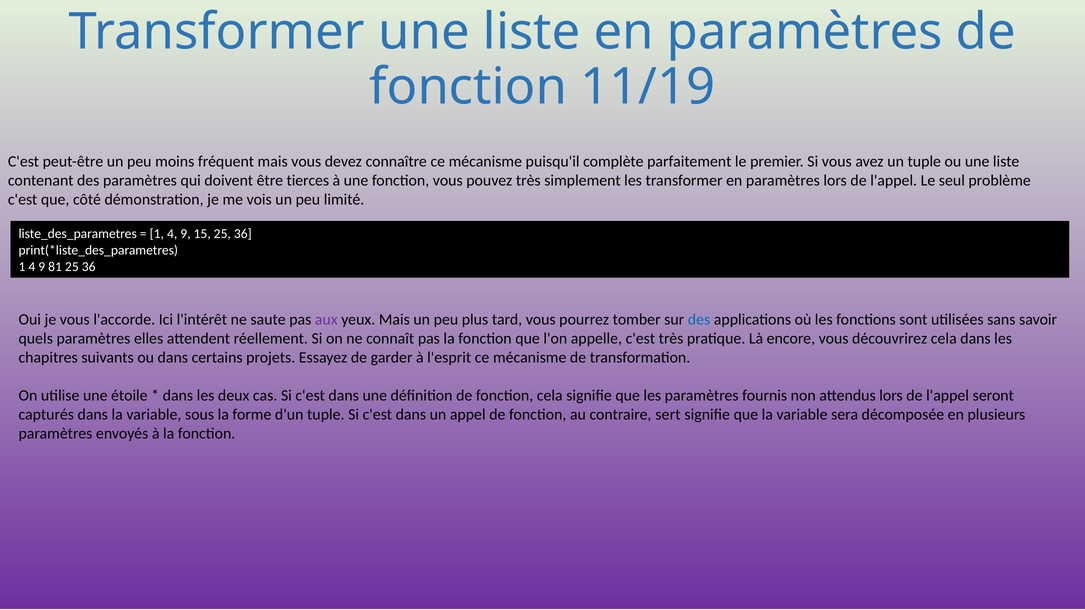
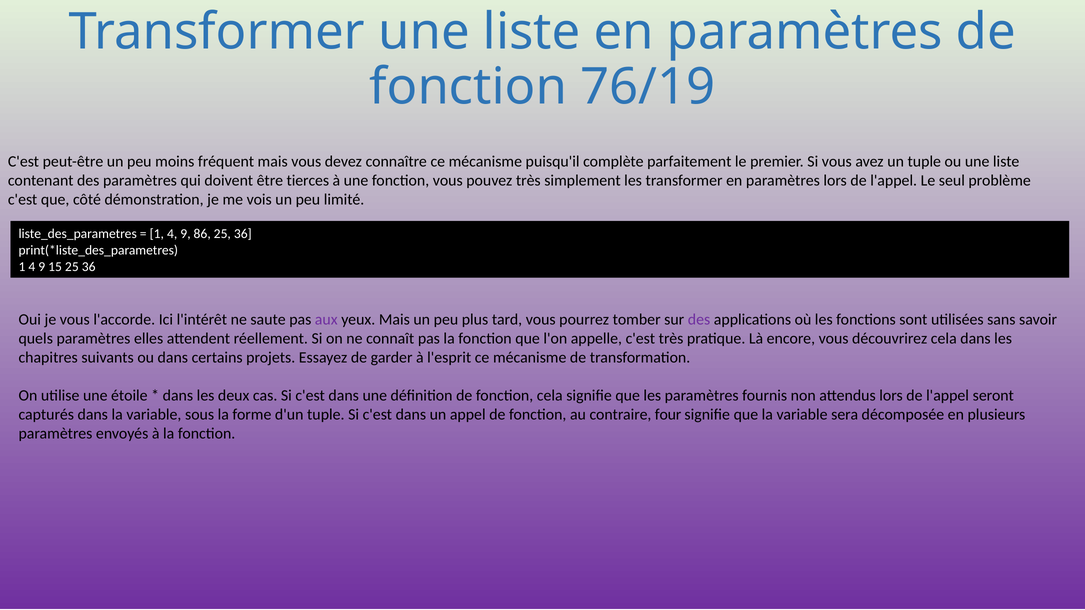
11/19: 11/19 -> 76/19
15: 15 -> 86
81: 81 -> 15
des at (699, 320) colour: blue -> purple
sert: sert -> four
